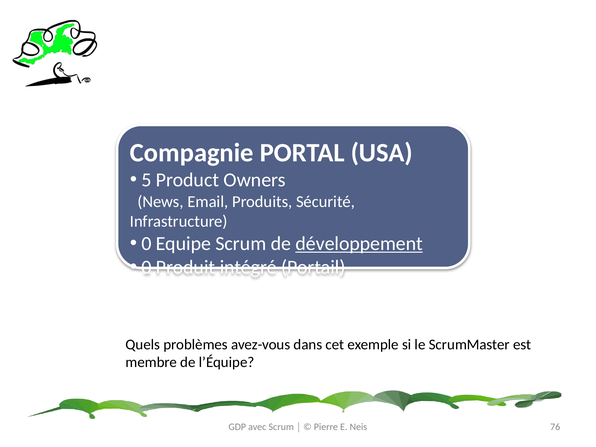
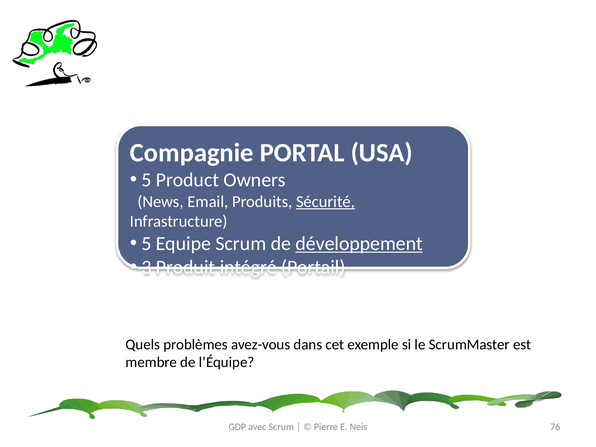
Sécurité underline: none -> present
0 at (146, 244): 0 -> 5
0 at (146, 267): 0 -> 3
